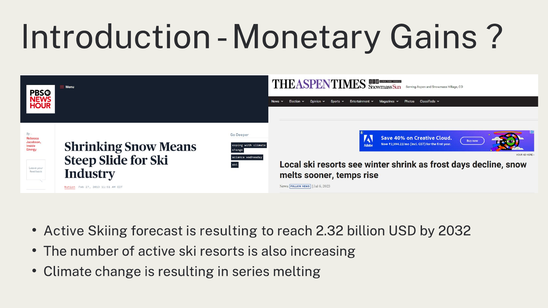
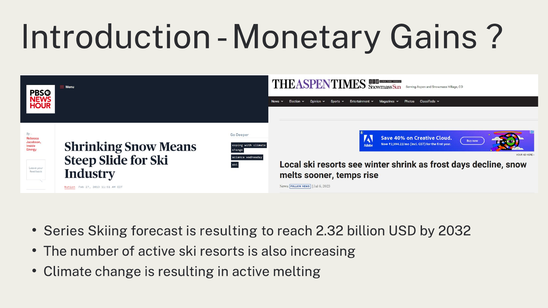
Active at (64, 231): Active -> Series
in series: series -> active
